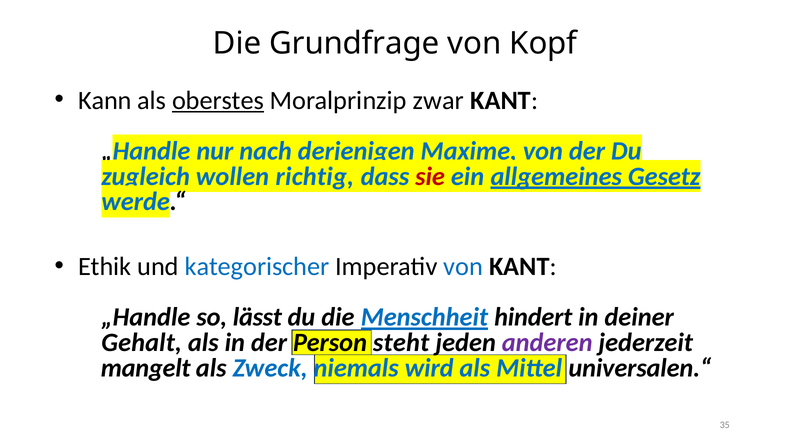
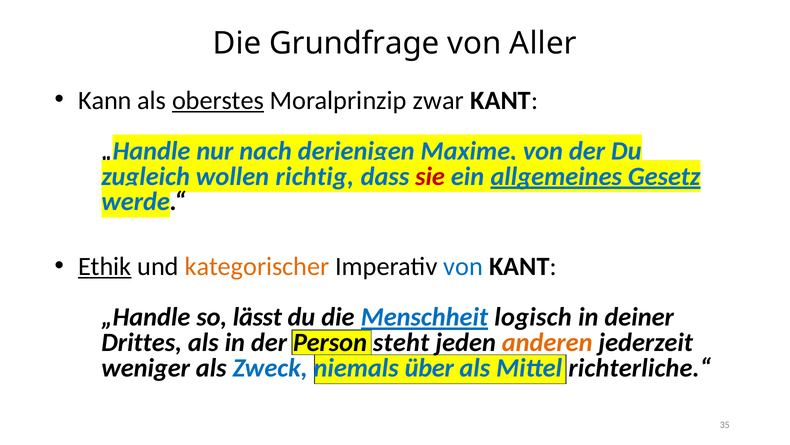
Kopf: Kopf -> Aller
Ethik underline: none -> present
kategorischer colour: blue -> orange
hindert: hindert -> logisch
Gehalt: Gehalt -> Drittes
anderen colour: purple -> orange
mangelt: mangelt -> weniger
wird: wird -> über
universalen.“: universalen.“ -> richterliche.“
